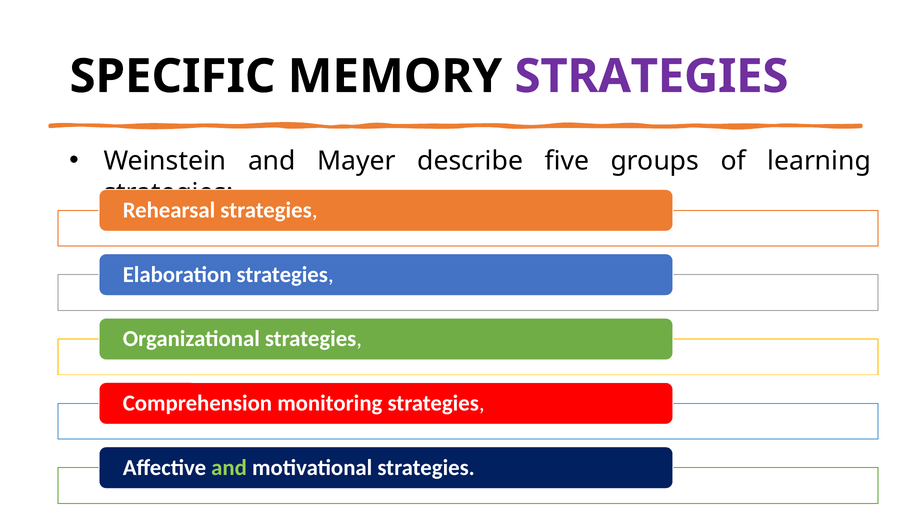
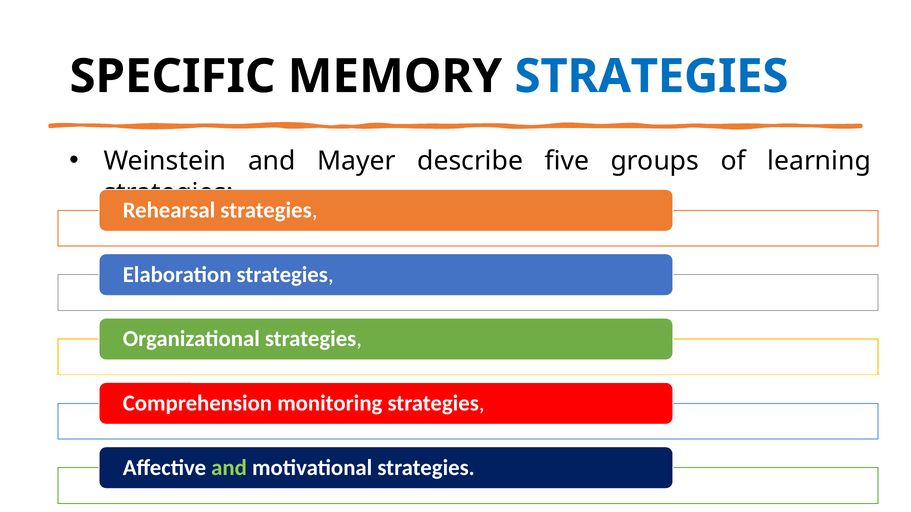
STRATEGIES at (652, 76) colour: purple -> blue
